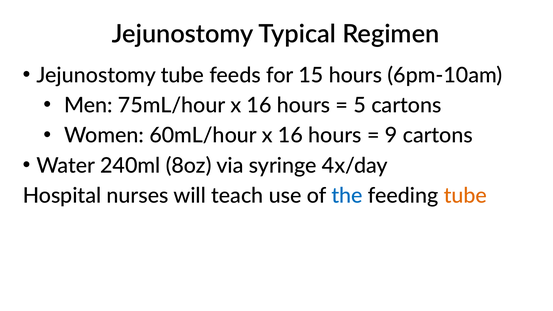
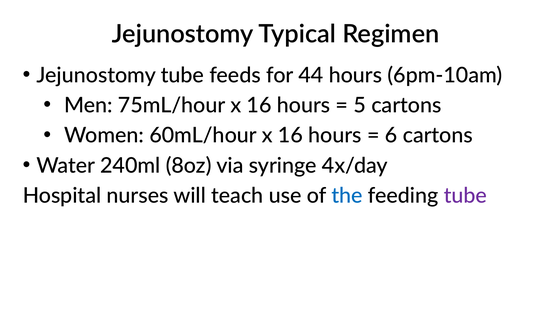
15: 15 -> 44
9: 9 -> 6
tube at (465, 196) colour: orange -> purple
